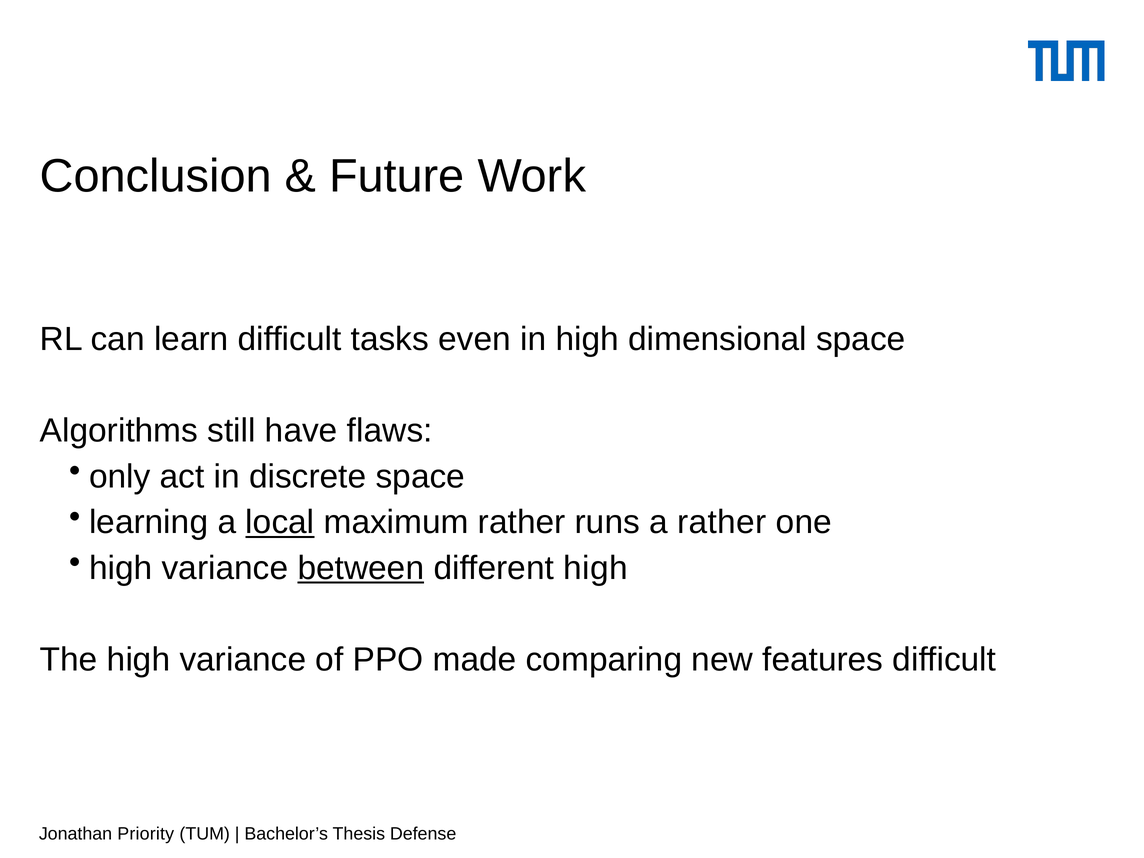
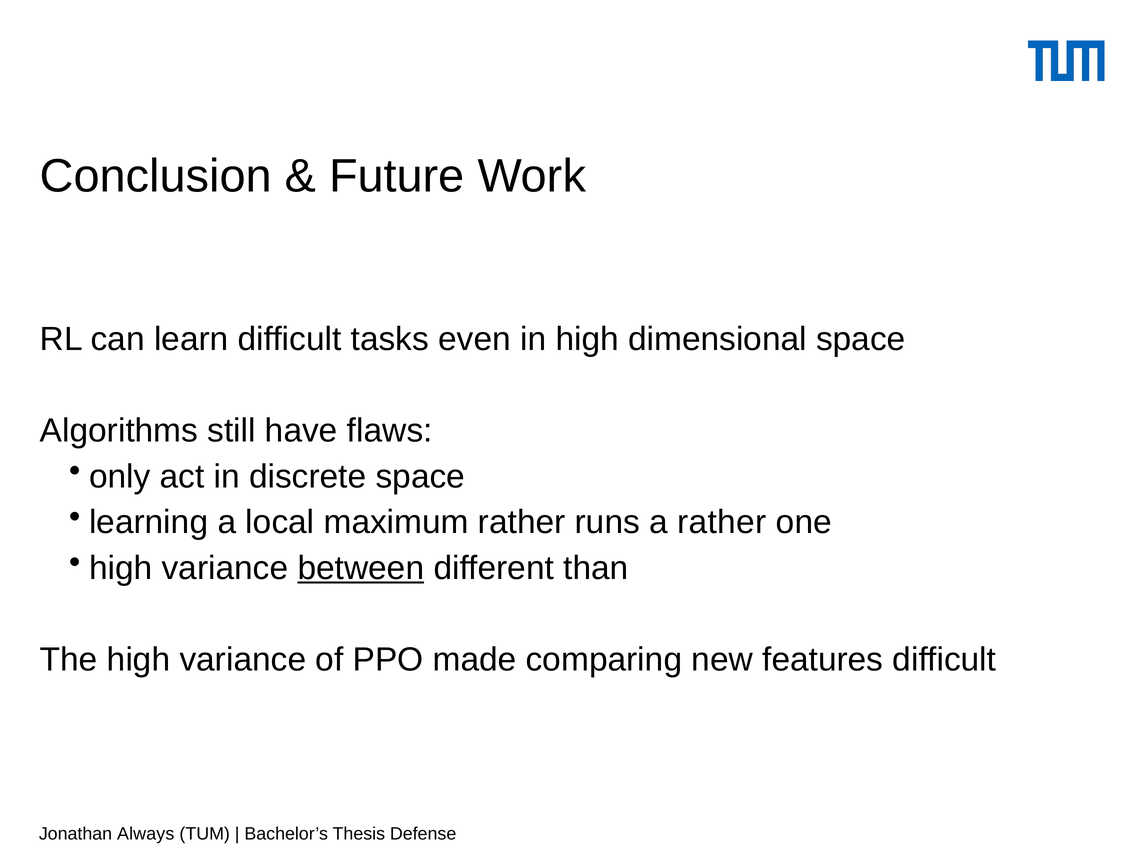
local underline: present -> none
different high: high -> than
Priority: Priority -> Always
